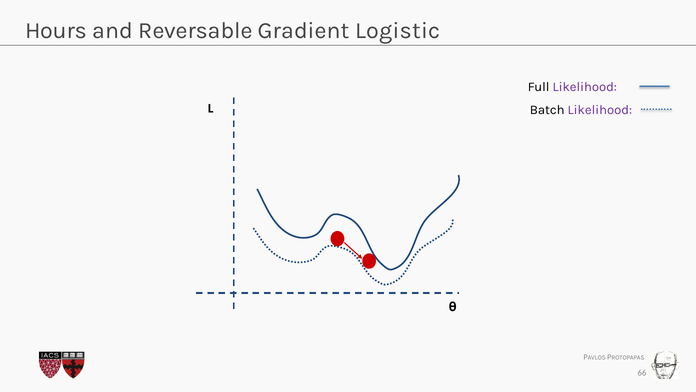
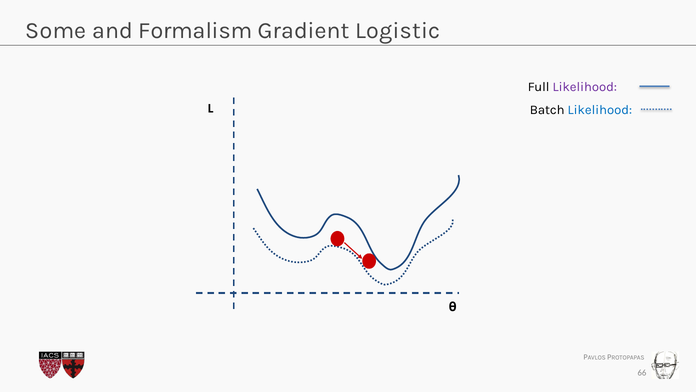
Hours: Hours -> Some
Reversable: Reversable -> Formalism
Likelihood at (600, 110) colour: purple -> blue
